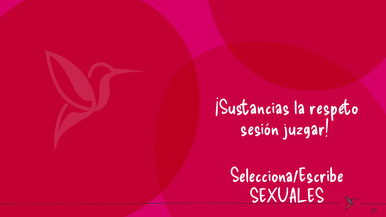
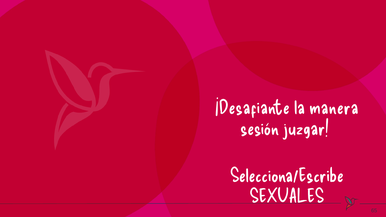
¡Sustancias: ¡Sustancias -> ¡Desafiante
respeto: respeto -> manera
